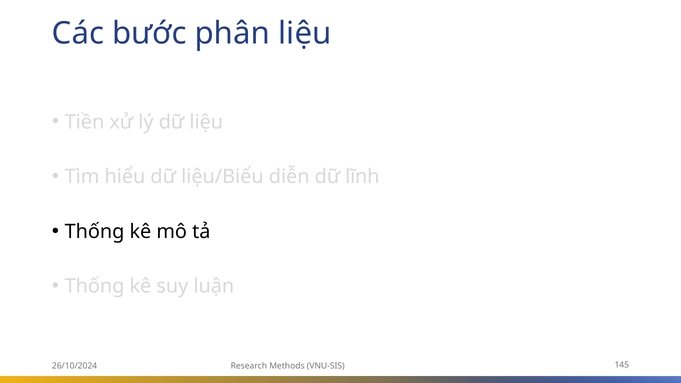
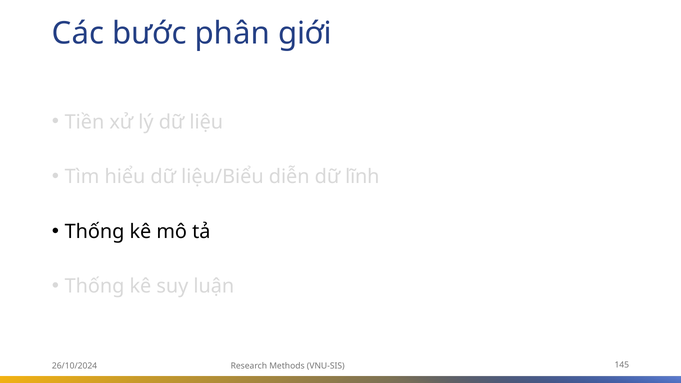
phân liệu: liệu -> giới
